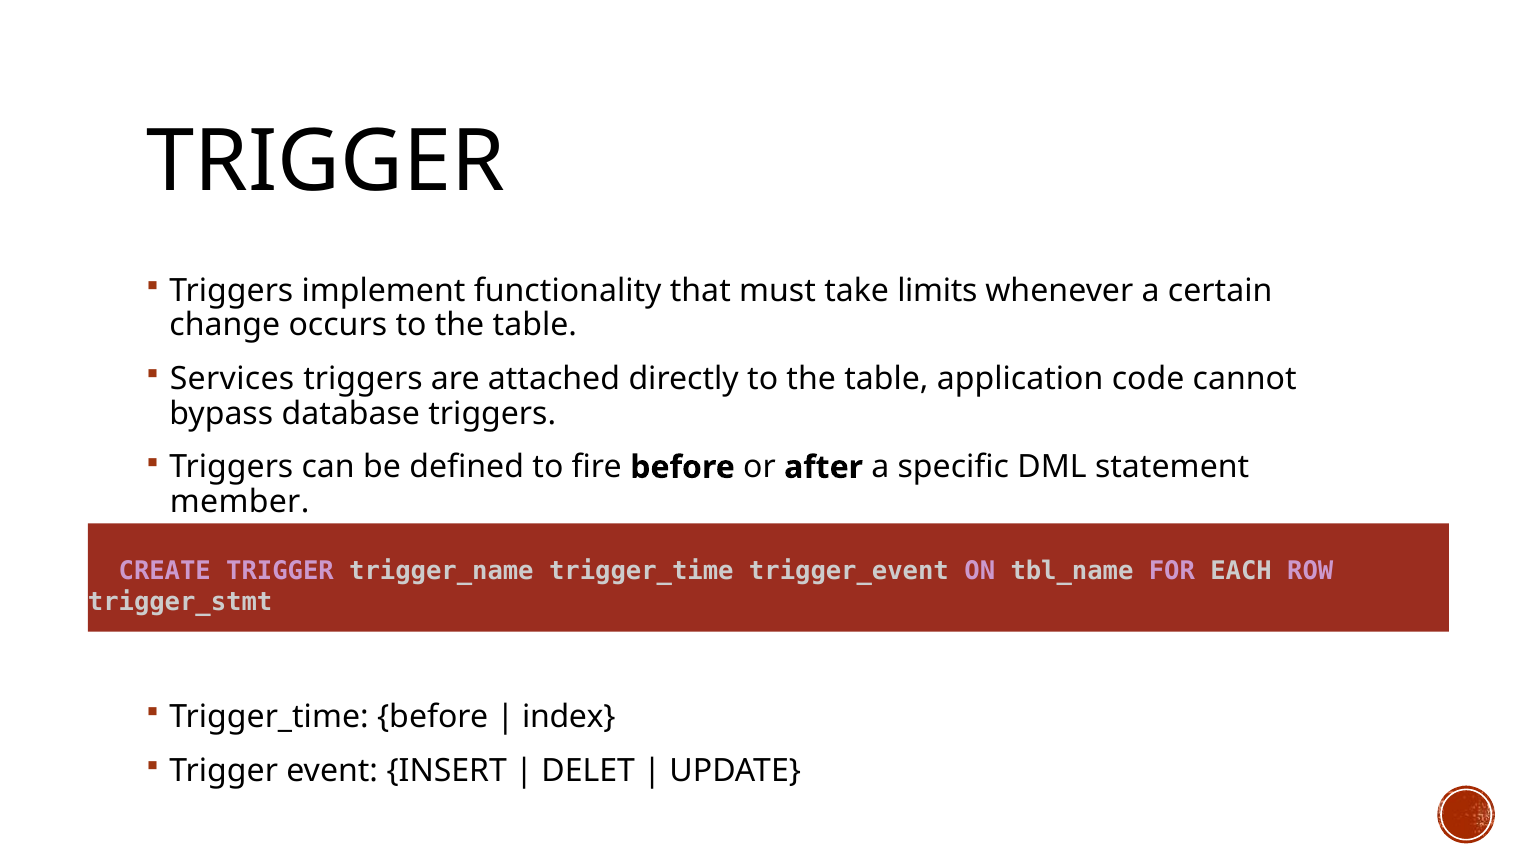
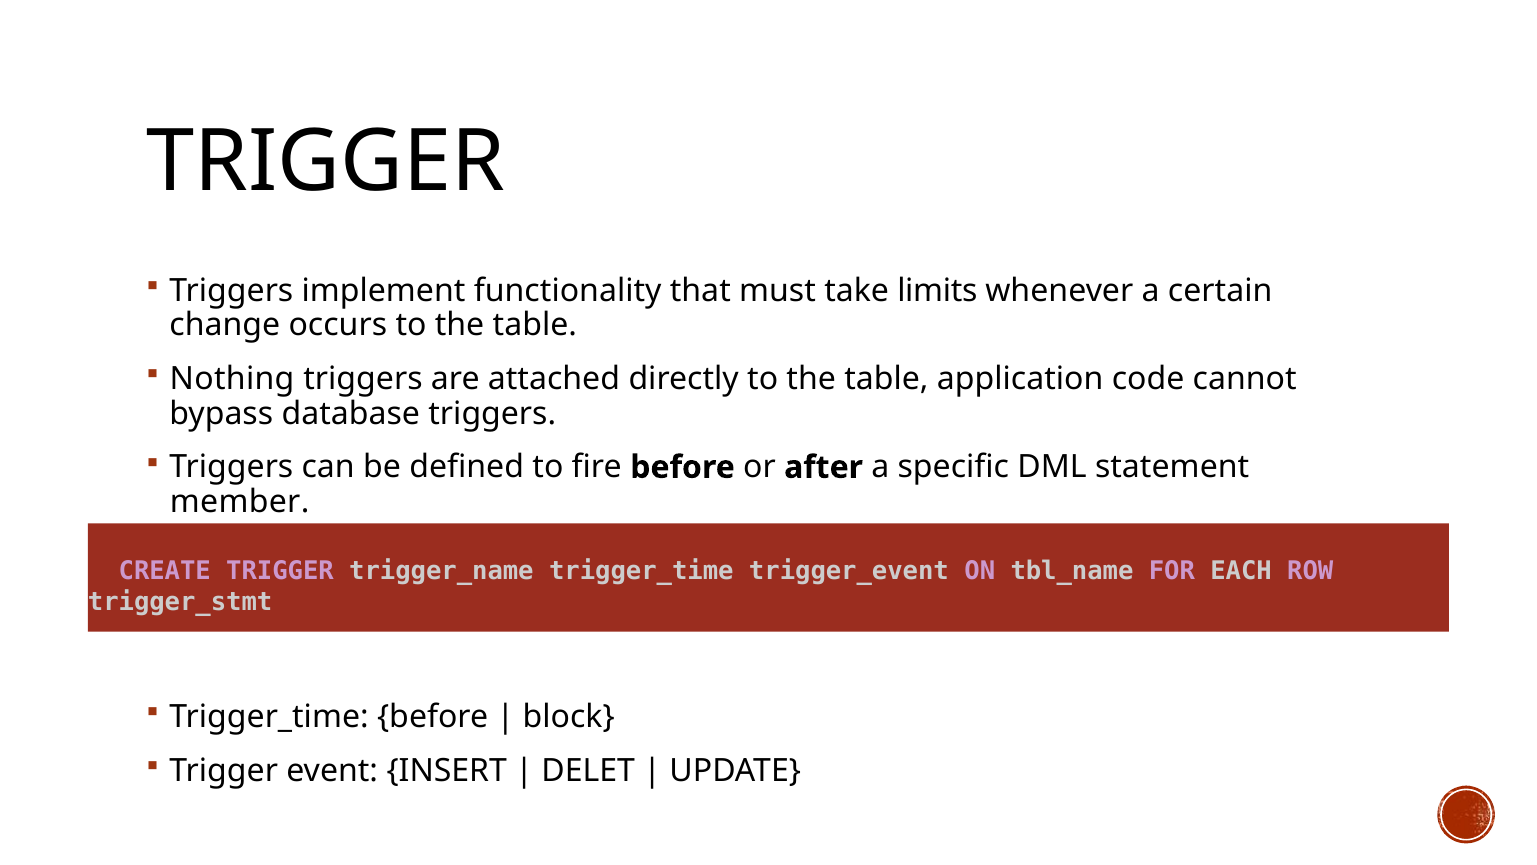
Services: Services -> Nothing
index: index -> block
